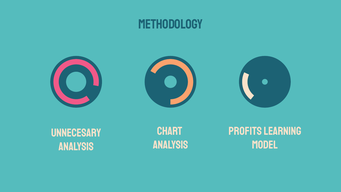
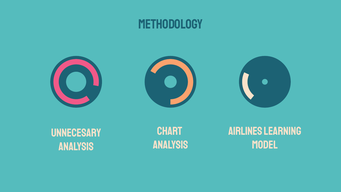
Profits: Profits -> Airlines
